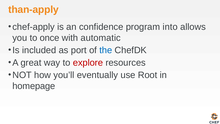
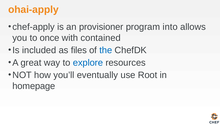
than-apply: than-apply -> ohai-apply
confidence: confidence -> provisioner
automatic: automatic -> contained
port: port -> files
explore colour: red -> blue
